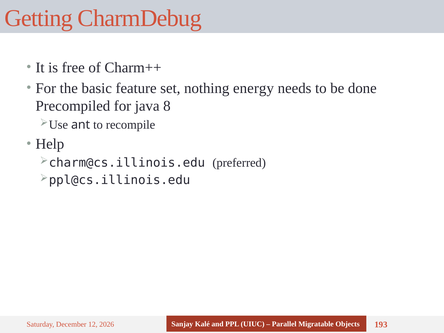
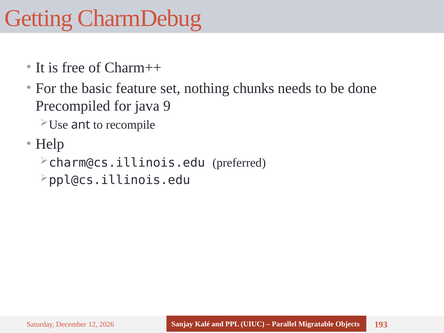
energy: energy -> chunks
8: 8 -> 9
